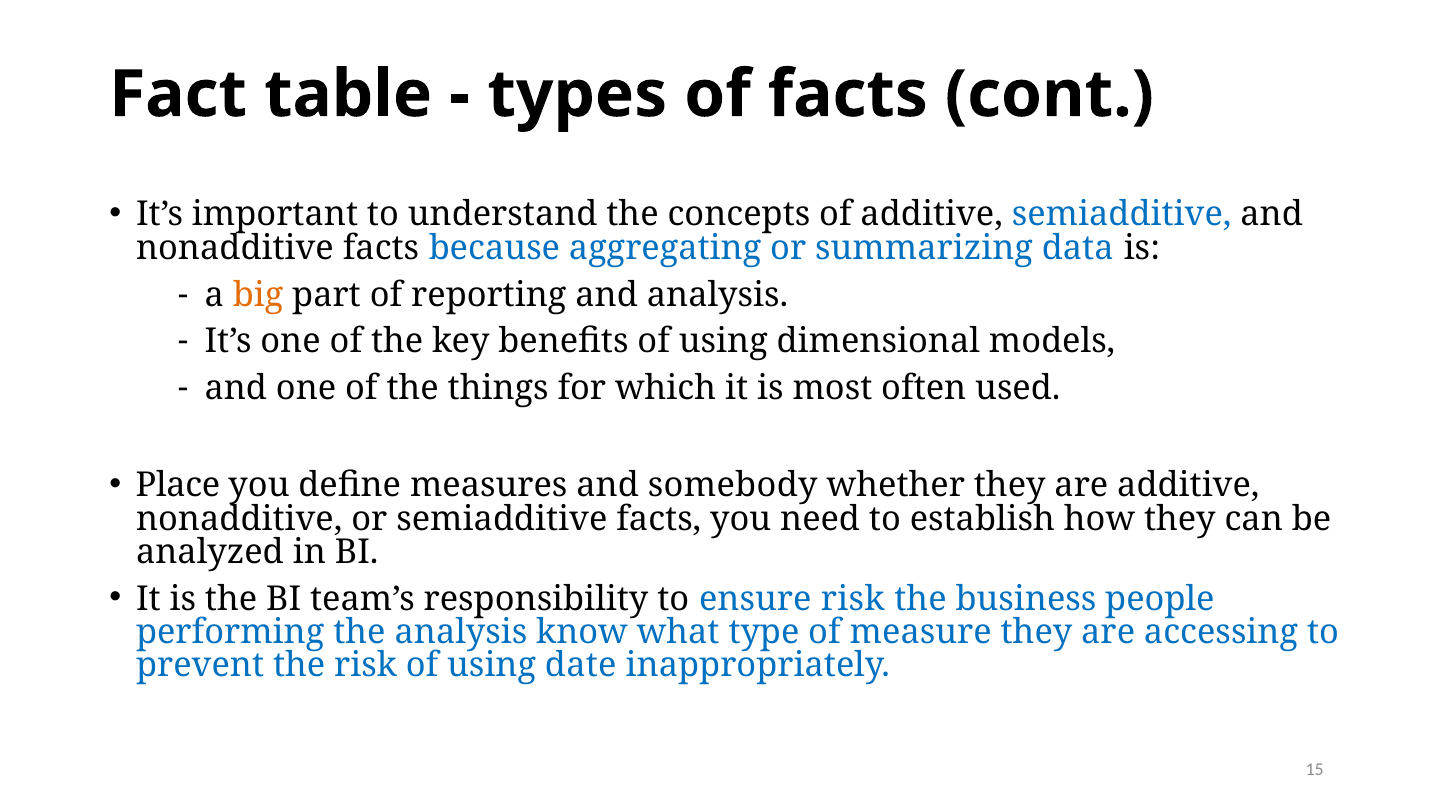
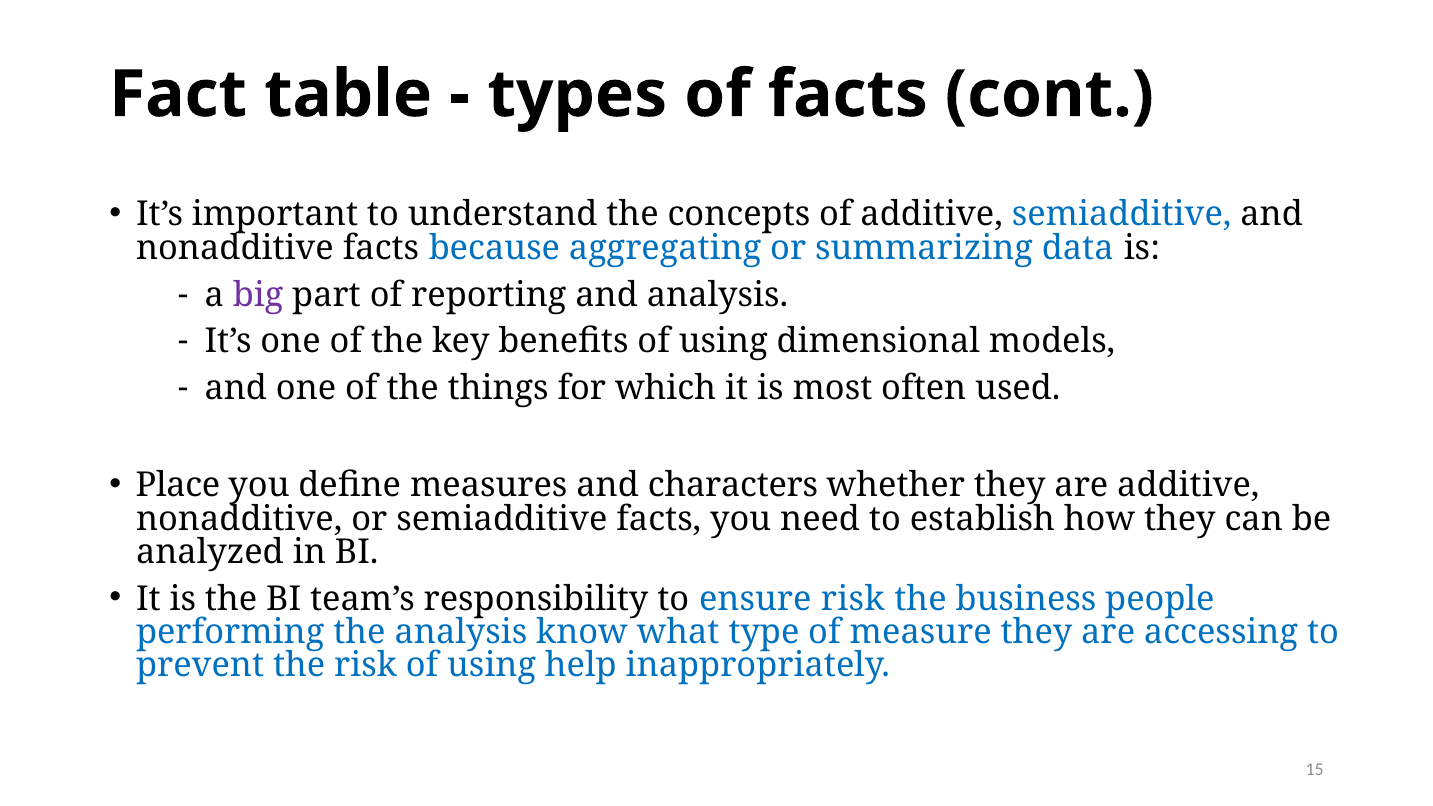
big colour: orange -> purple
somebody: somebody -> characters
date: date -> help
